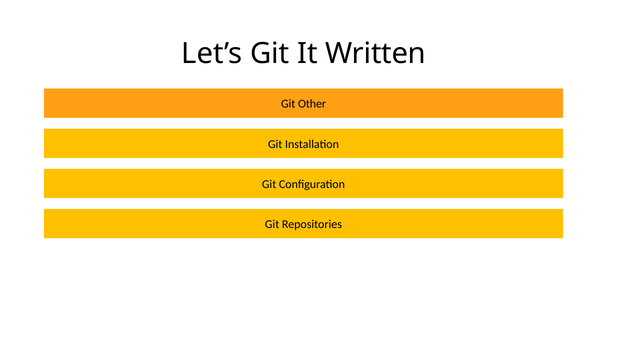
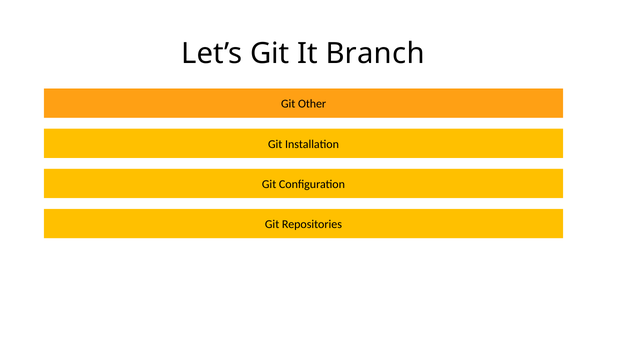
Written: Written -> Branch
